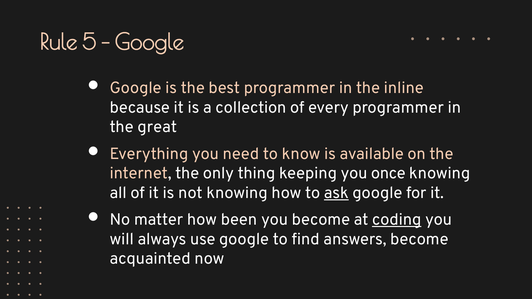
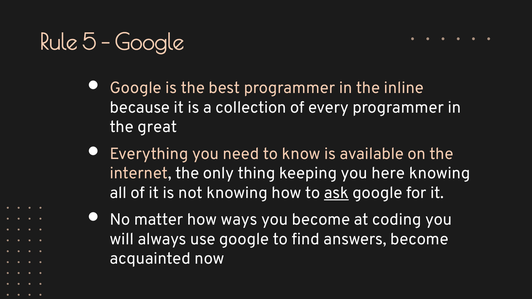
once: once -> here
been: been -> ways
coding underline: present -> none
